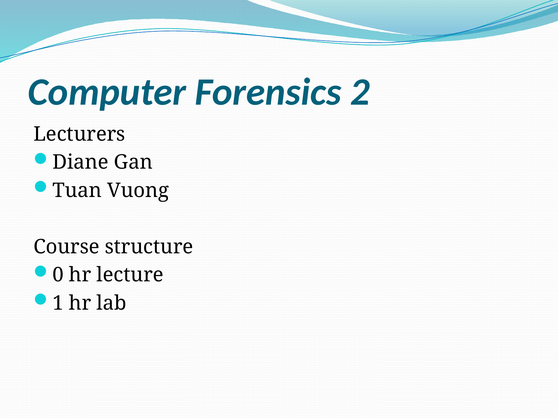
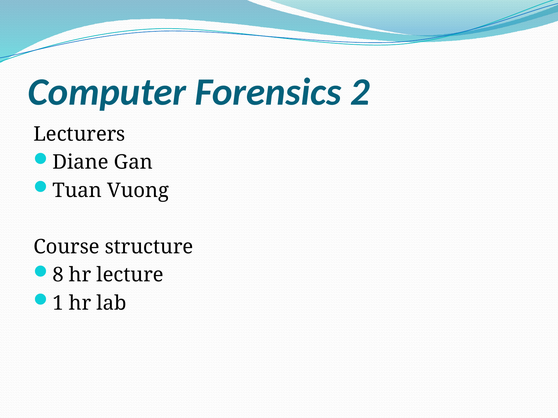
0: 0 -> 8
